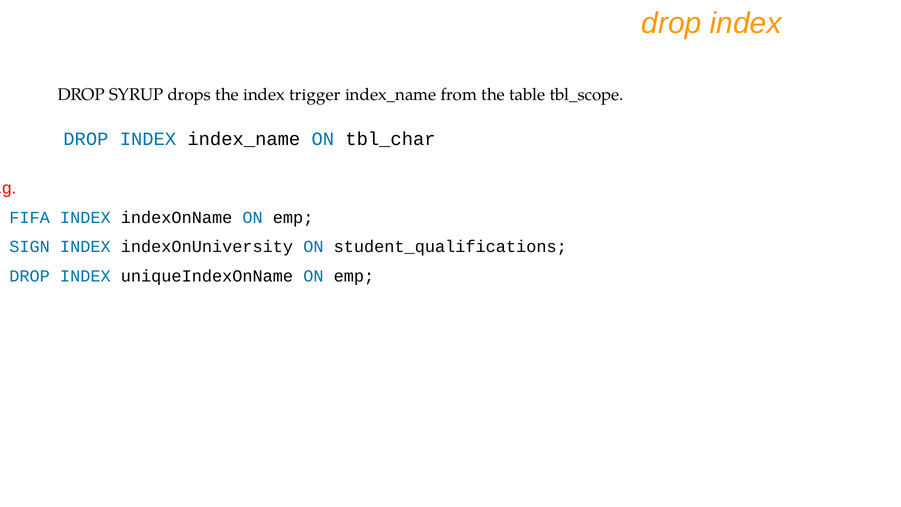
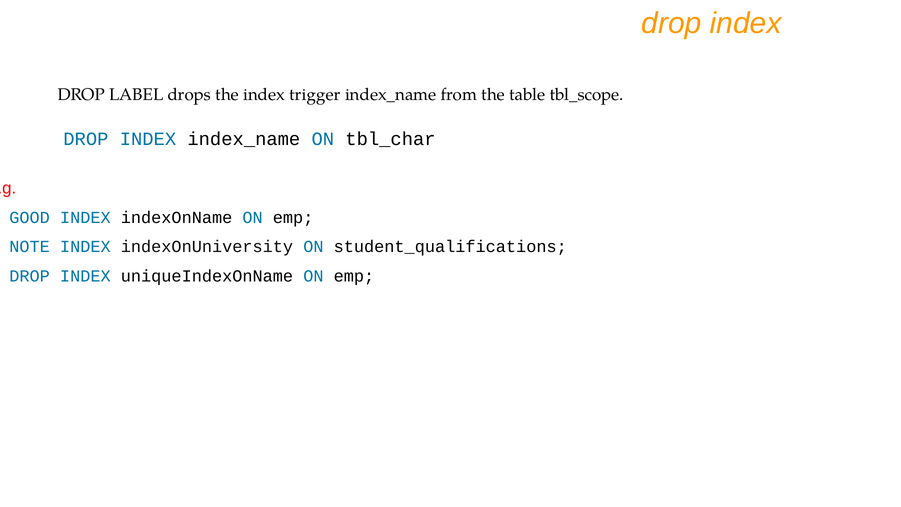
SYRUP: SYRUP -> LABEL
FIFA: FIFA -> GOOD
SIGN: SIGN -> NOTE
